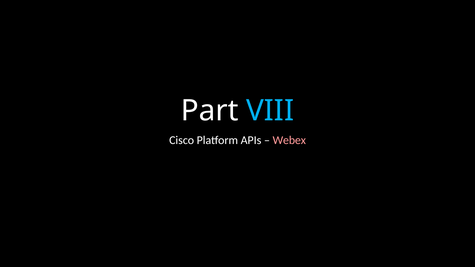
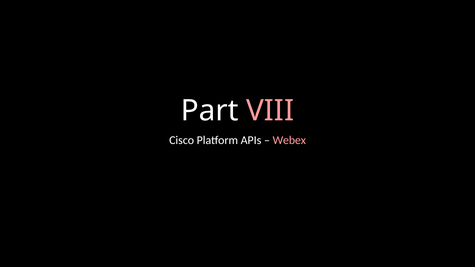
VIII colour: light blue -> pink
